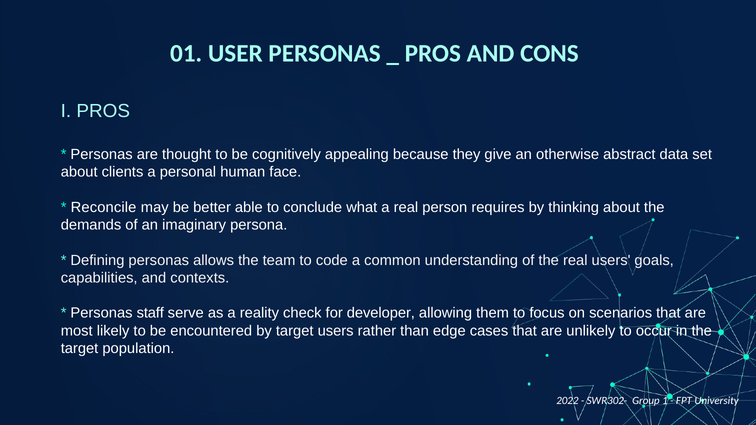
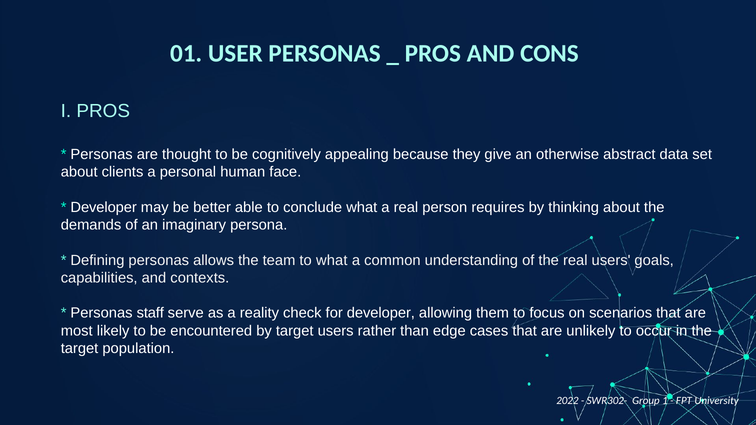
Reconcile at (104, 207): Reconcile -> Developer
to code: code -> what
